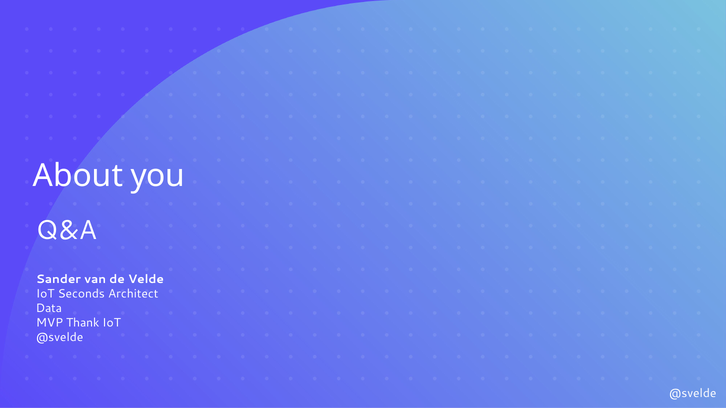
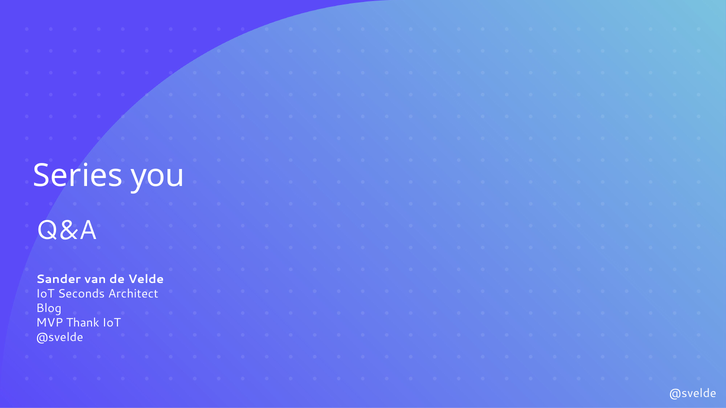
About: About -> Series
Data: Data -> Blog
